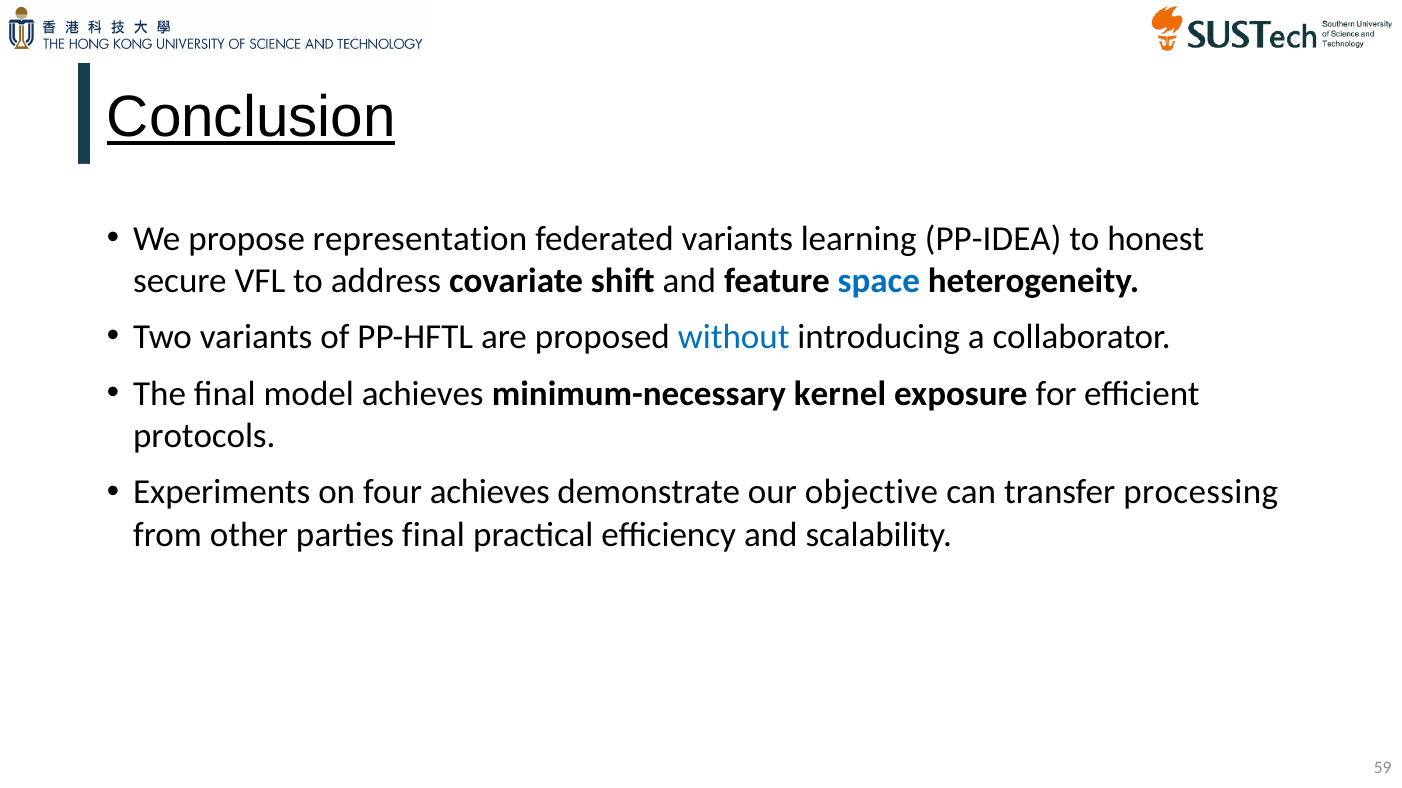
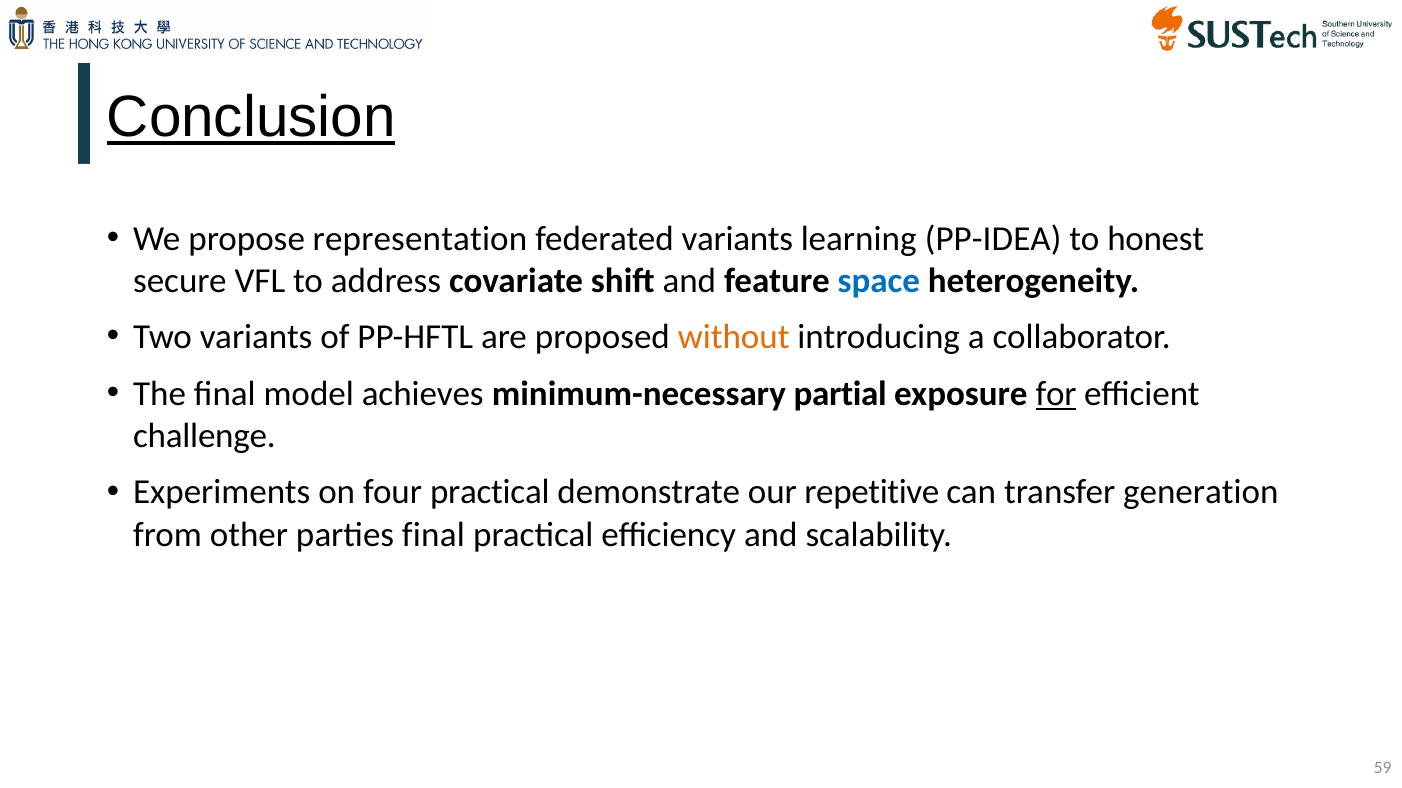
without colour: blue -> orange
kernel: kernel -> partial
for underline: none -> present
protocols: protocols -> challenge
four achieves: achieves -> practical
objective: objective -> repetitive
processing: processing -> generation
